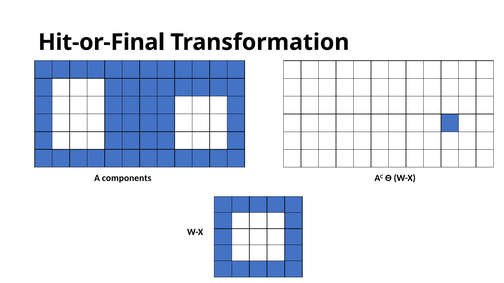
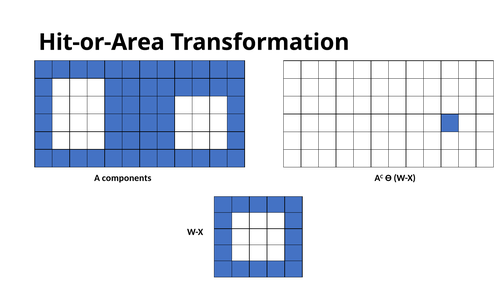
Hit-or-Final: Hit-or-Final -> Hit-or-Area
